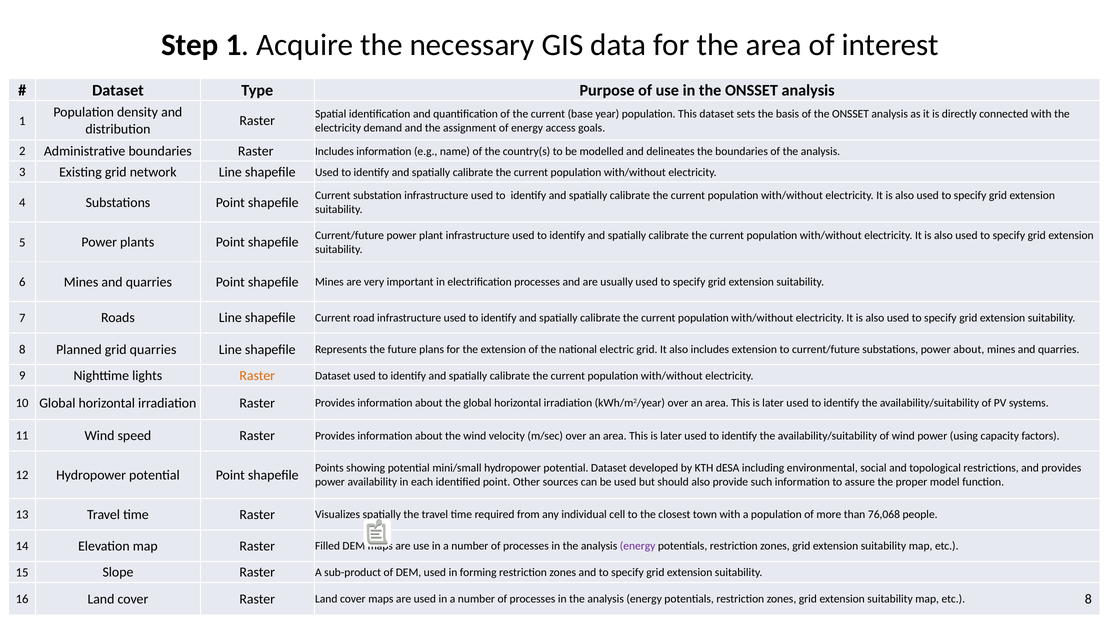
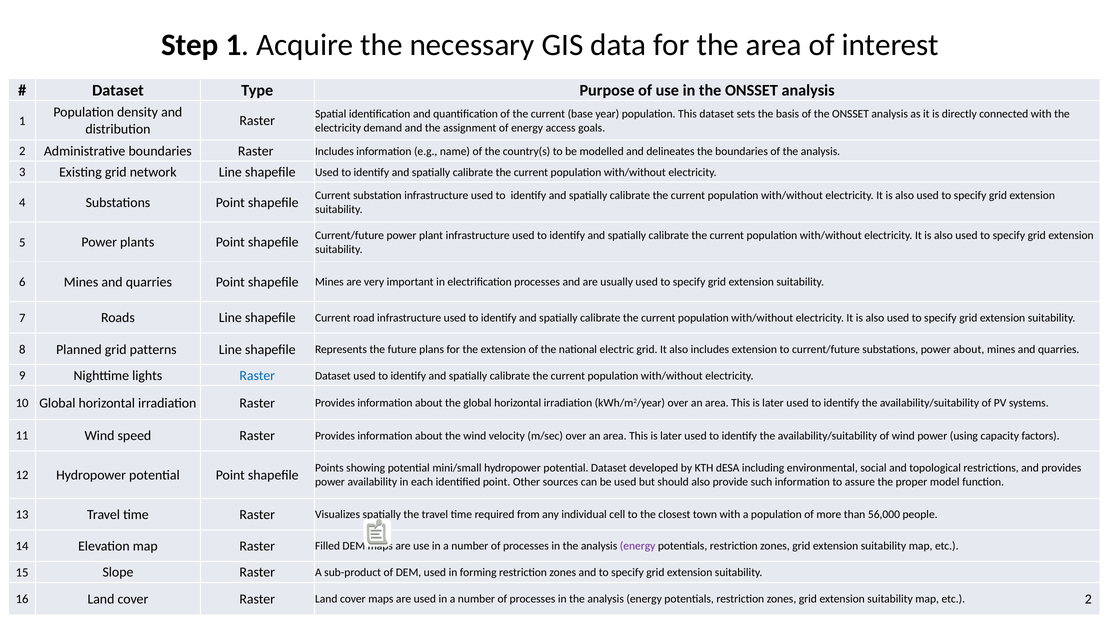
grid quarries: quarries -> patterns
Raster at (257, 376) colour: orange -> blue
76,068: 76,068 -> 56,000
etc 8: 8 -> 2
